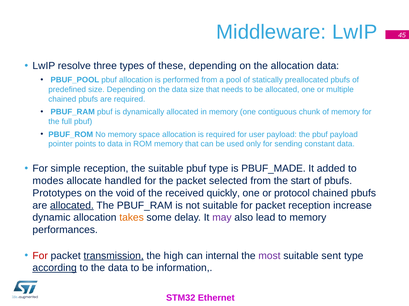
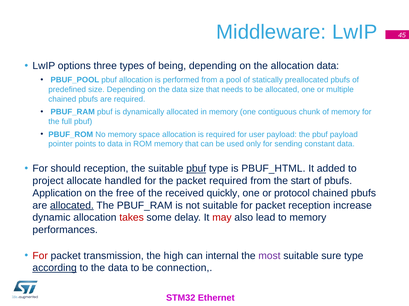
resolve: resolve -> options
these: these -> being
simple: simple -> should
pbuf at (196, 169) underline: none -> present
PBUF_MADE: PBUF_MADE -> PBUF_HTML
modes: modes -> project
packet selected: selected -> required
Prototypes: Prototypes -> Application
void: void -> free
takes colour: orange -> red
may colour: purple -> red
transmission underline: present -> none
sent: sent -> sure
information: information -> connection
